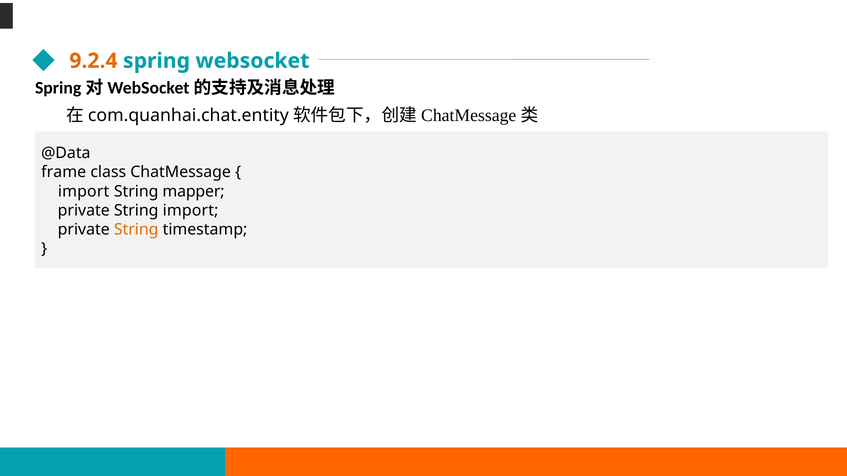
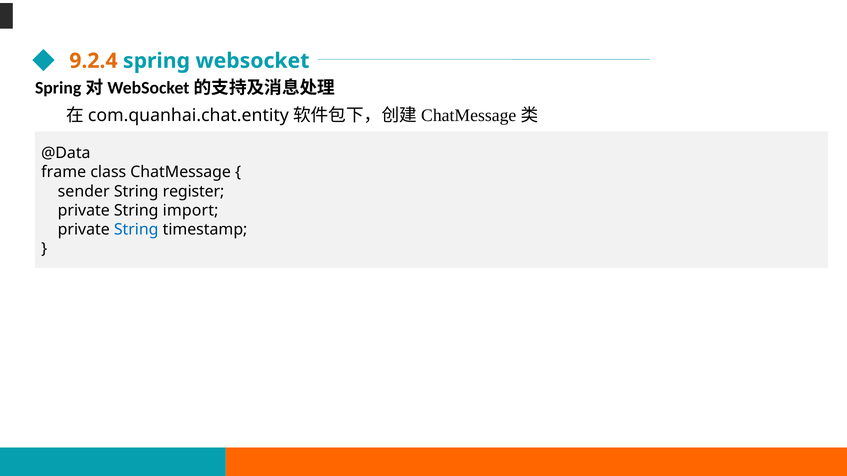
import at (84, 192): import -> sender
mapper: mapper -> register
String at (136, 230) colour: orange -> blue
